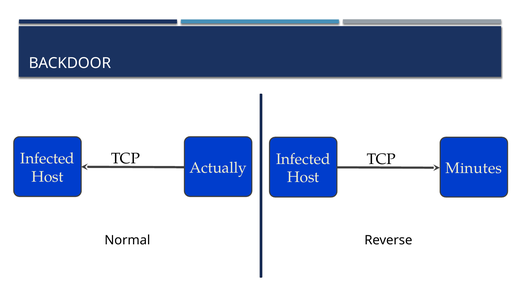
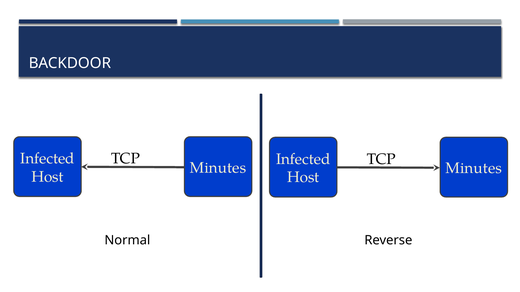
Actually at (218, 168): Actually -> Minutes
